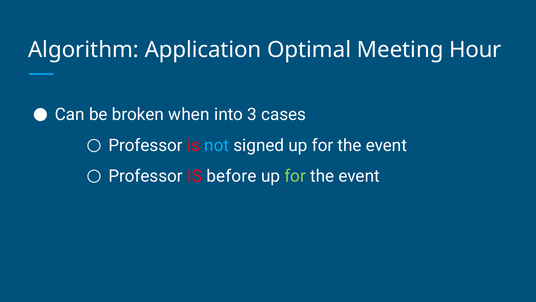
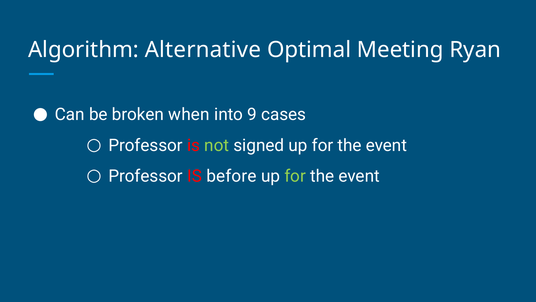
Application: Application -> Alternative
Hour: Hour -> Ryan
3: 3 -> 9
not colour: light blue -> light green
